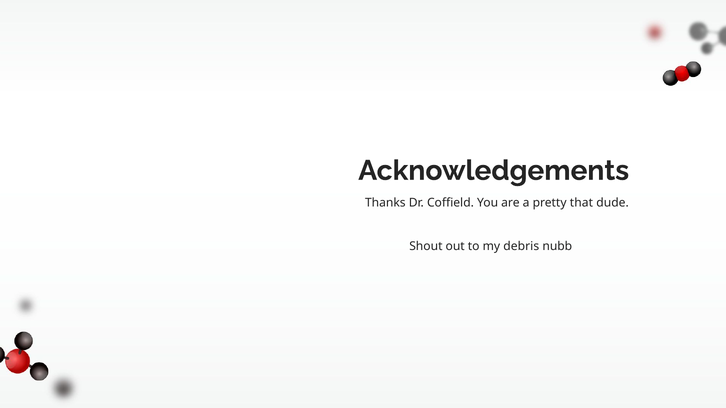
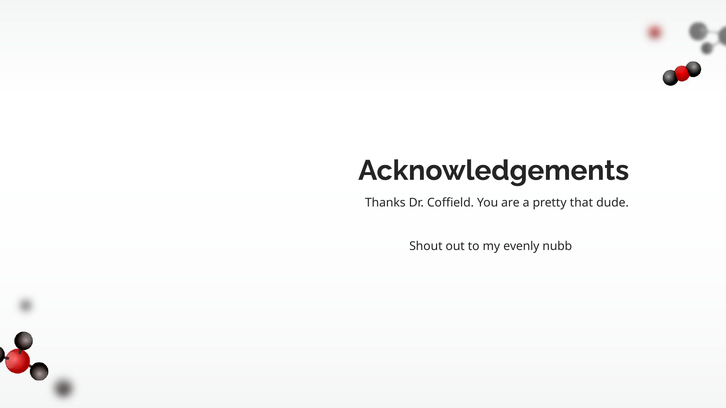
debris: debris -> evenly
